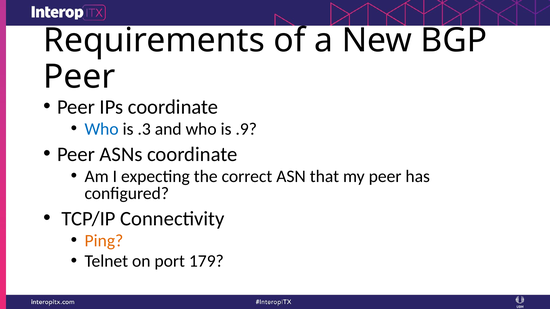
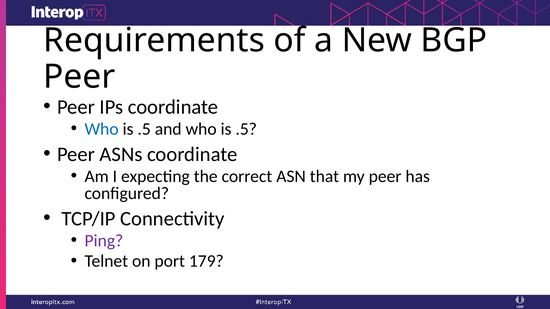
.3 at (144, 129): .3 -> .5
and who is .9: .9 -> .5
Ping colour: orange -> purple
